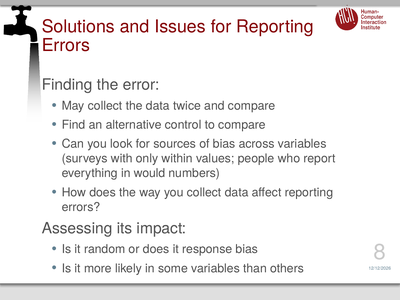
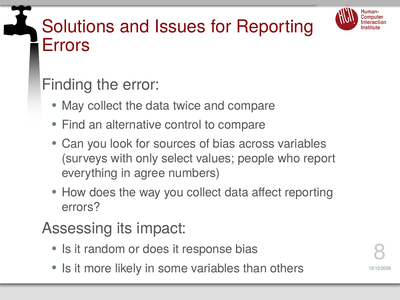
within: within -> select
would: would -> agree
